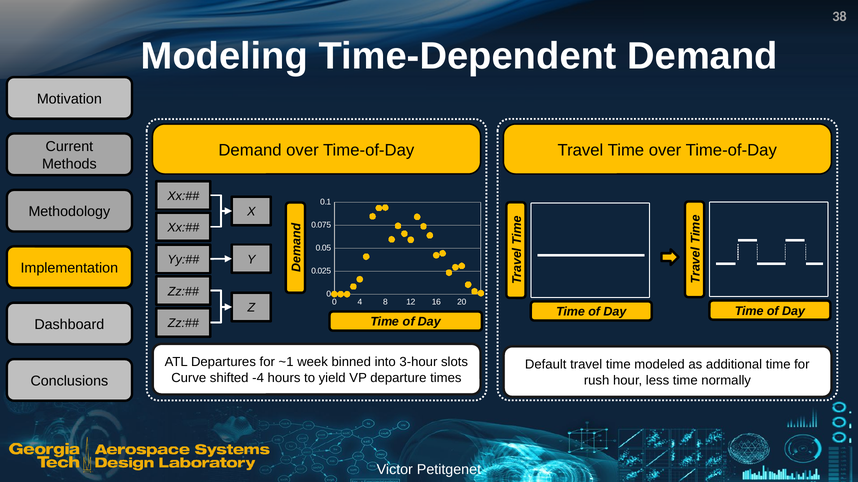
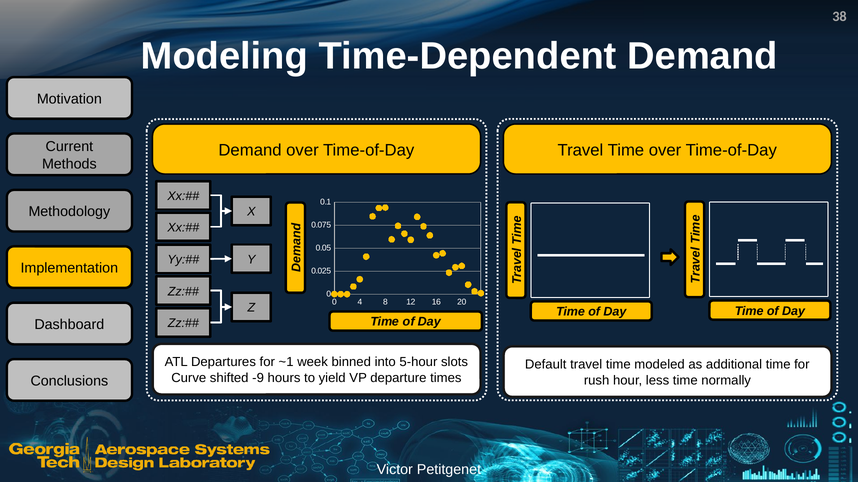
3-hour: 3-hour -> 5-hour
-4: -4 -> -9
